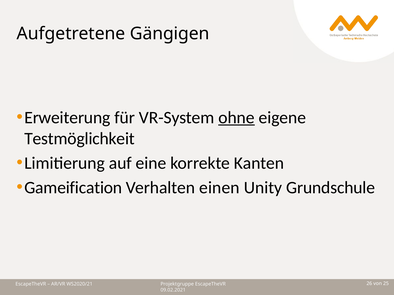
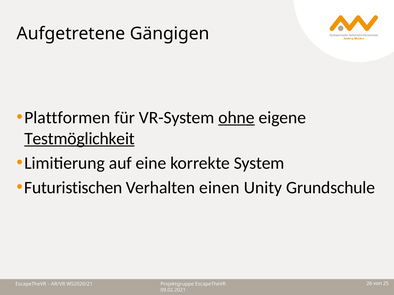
Erweiterung: Erweiterung -> Plattformen
Testmöglichkeit underline: none -> present
Kanten: Kanten -> System
Gameification: Gameification -> Futuristischen
